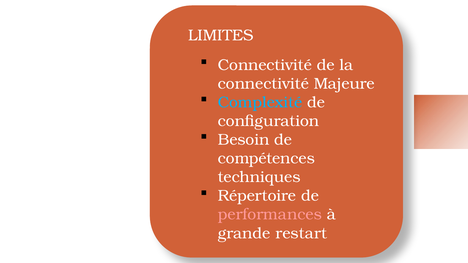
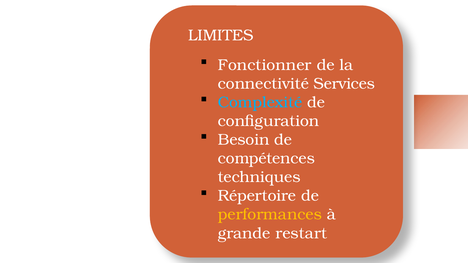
Connectivité at (265, 65): Connectivité -> Fonctionner
Majeure: Majeure -> Services
performances colour: pink -> yellow
